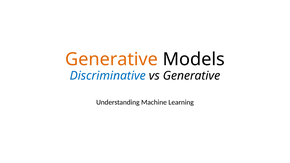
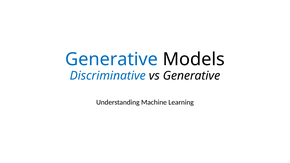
Generative at (112, 59) colour: orange -> blue
